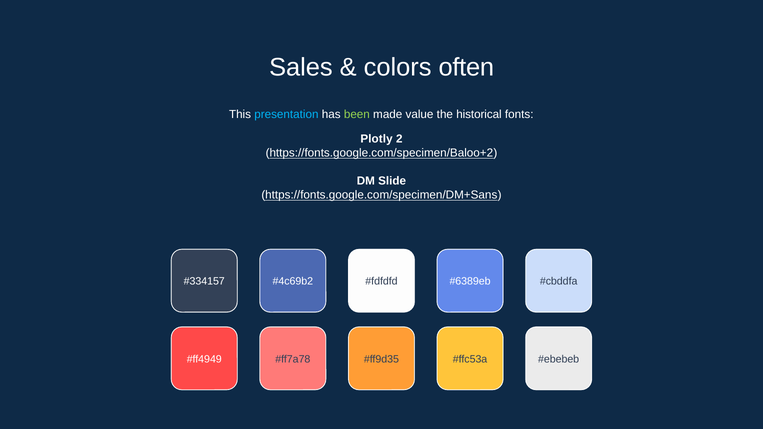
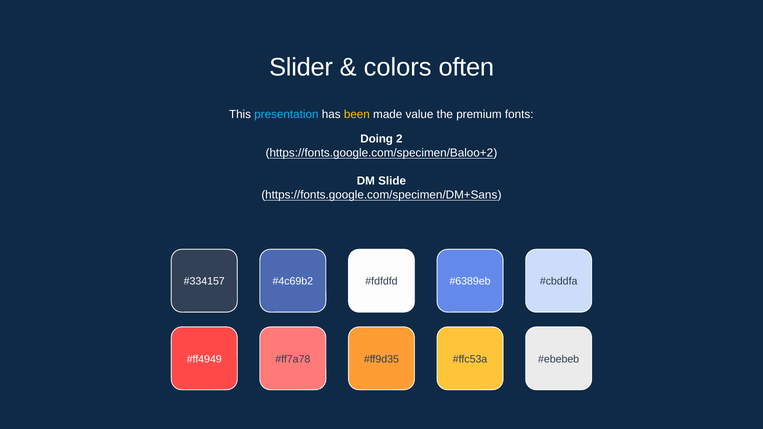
Sales: Sales -> Slider
been colour: light green -> yellow
historical: historical -> premium
Plotly: Plotly -> Doing
